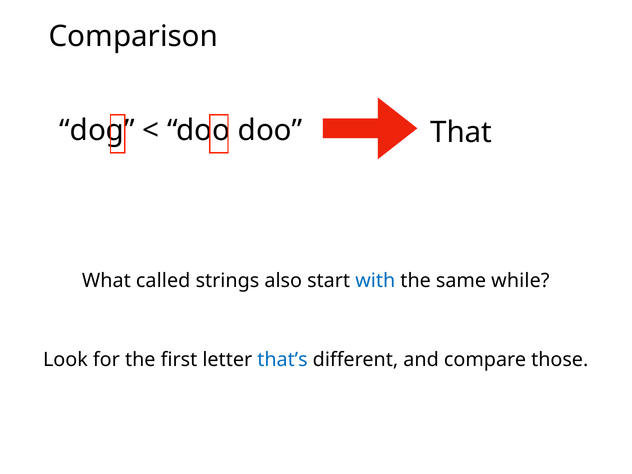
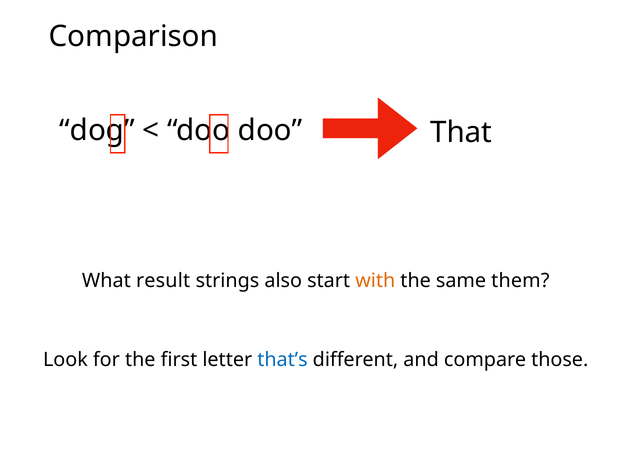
called: called -> result
with colour: blue -> orange
while: while -> them
